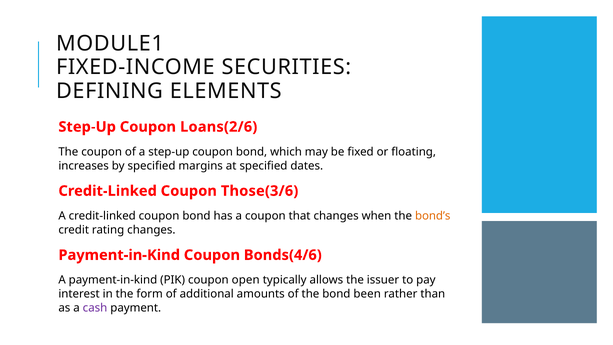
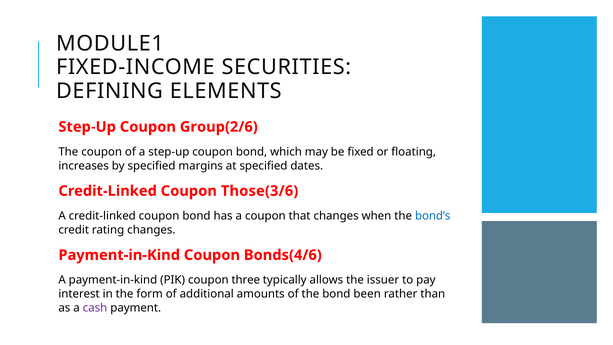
Loans(2/6: Loans(2/6 -> Group(2/6
bond’s colour: orange -> blue
open: open -> three
